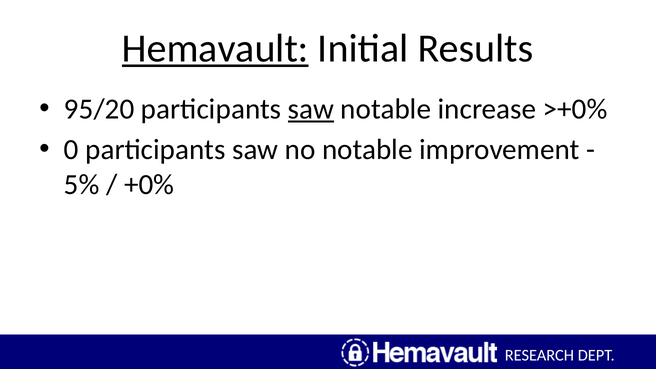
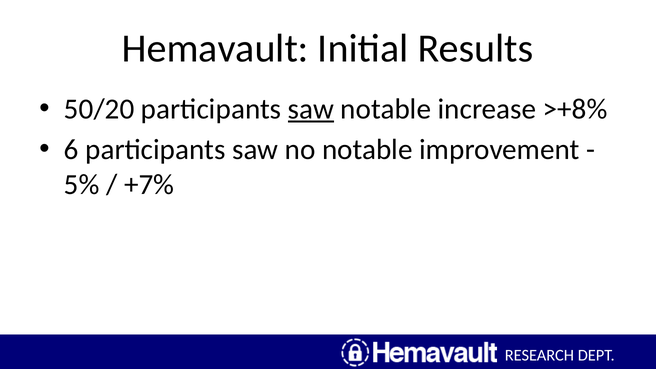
Hemavault underline: present -> none
95/20: 95/20 -> 50/20
>+0%: >+0% -> >+8%
0: 0 -> 6
+0%: +0% -> +7%
